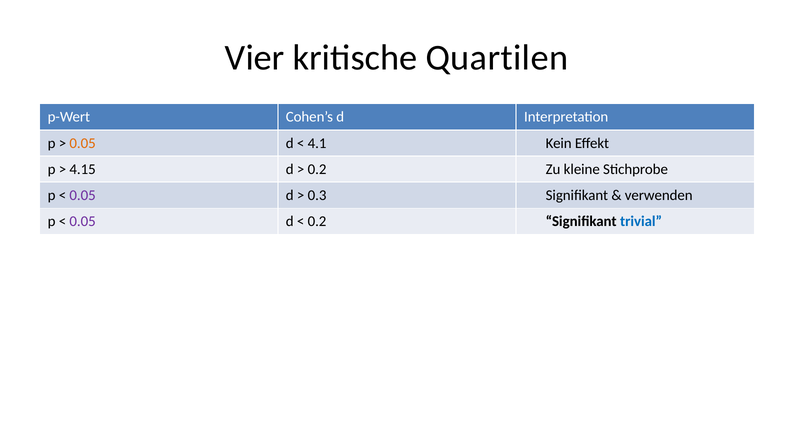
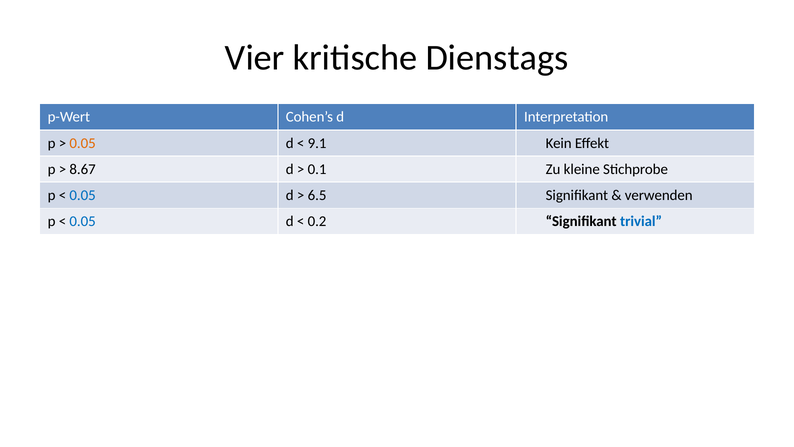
Quartilen: Quartilen -> Dienstags
4.1: 4.1 -> 9.1
4.15: 4.15 -> 8.67
0.2 at (317, 169): 0.2 -> 0.1
0.05 at (83, 195) colour: purple -> blue
0.3: 0.3 -> 6.5
0.05 at (83, 221) colour: purple -> blue
